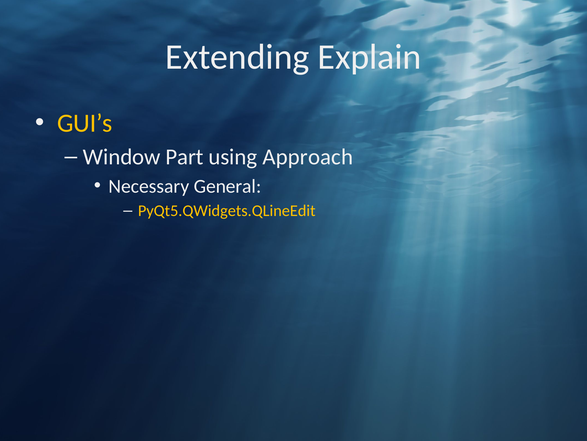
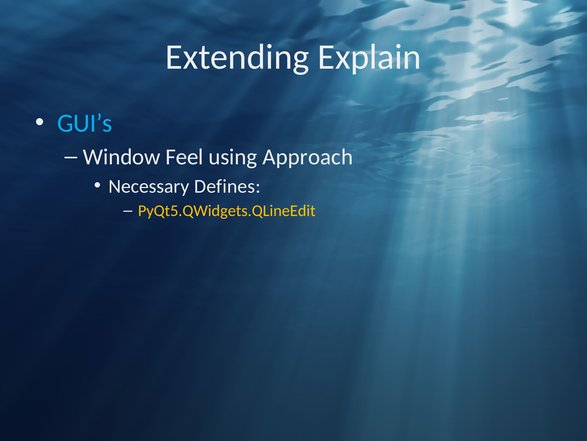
GUI’s colour: yellow -> light blue
Part: Part -> Feel
General: General -> Defines
